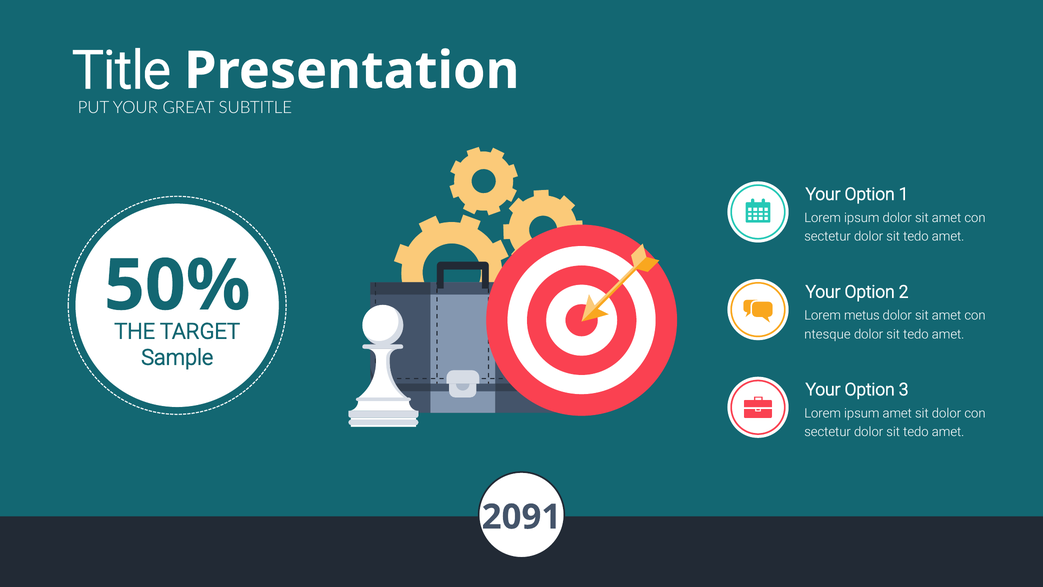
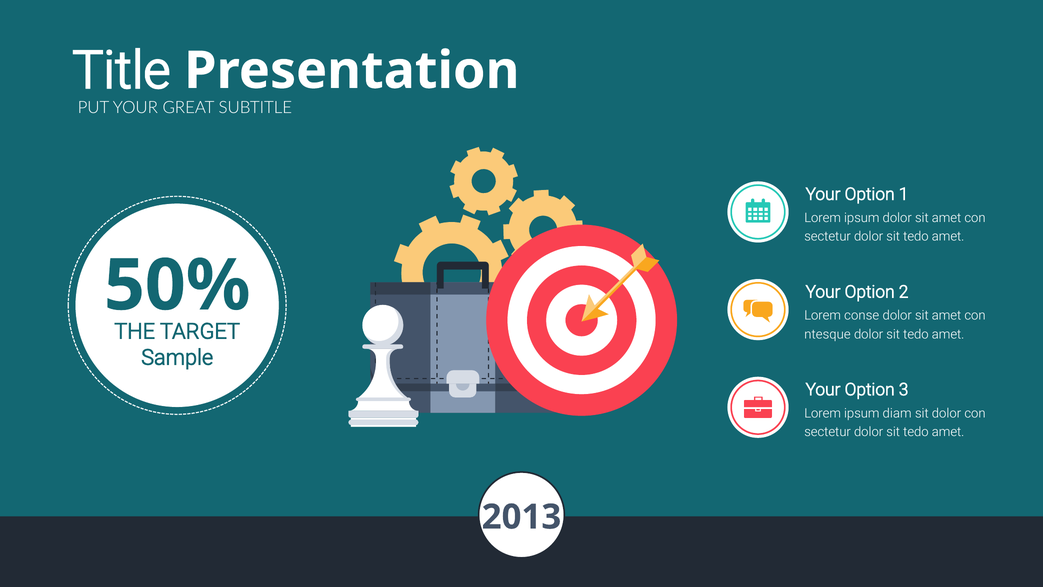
metus: metus -> conse
ipsum amet: amet -> diam
2091: 2091 -> 2013
